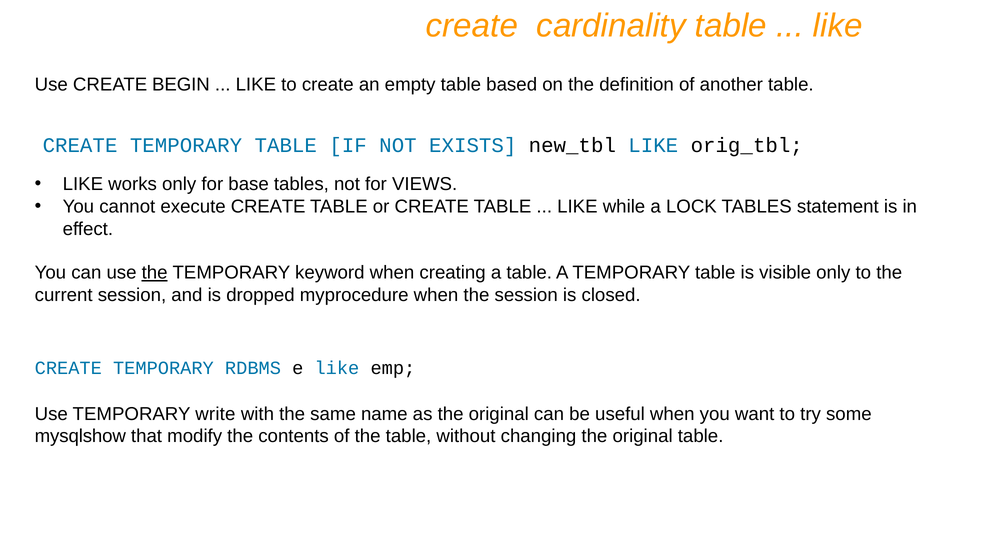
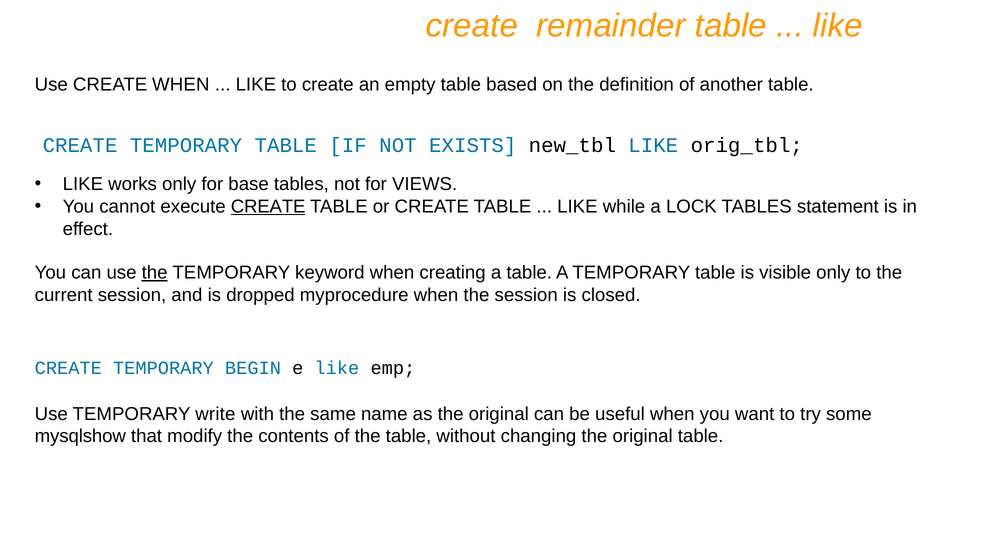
cardinality: cardinality -> remainder
CREATE BEGIN: BEGIN -> WHEN
CREATE at (268, 206) underline: none -> present
RDBMS: RDBMS -> BEGIN
